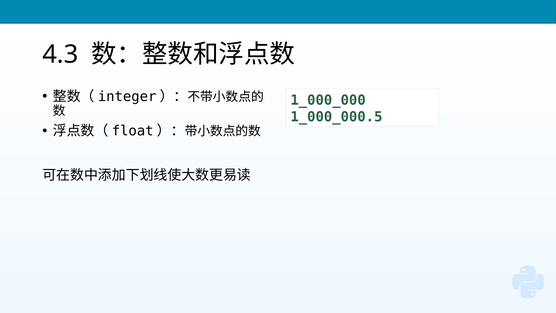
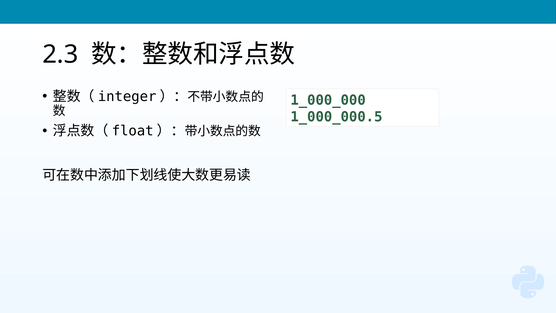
4.3: 4.3 -> 2.3
